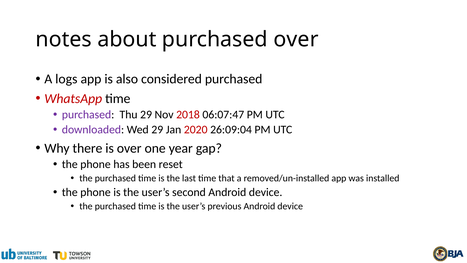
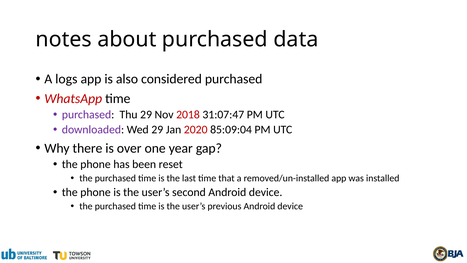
purchased over: over -> data
06:07:47: 06:07:47 -> 31:07:47
26:09:04: 26:09:04 -> 85:09:04
